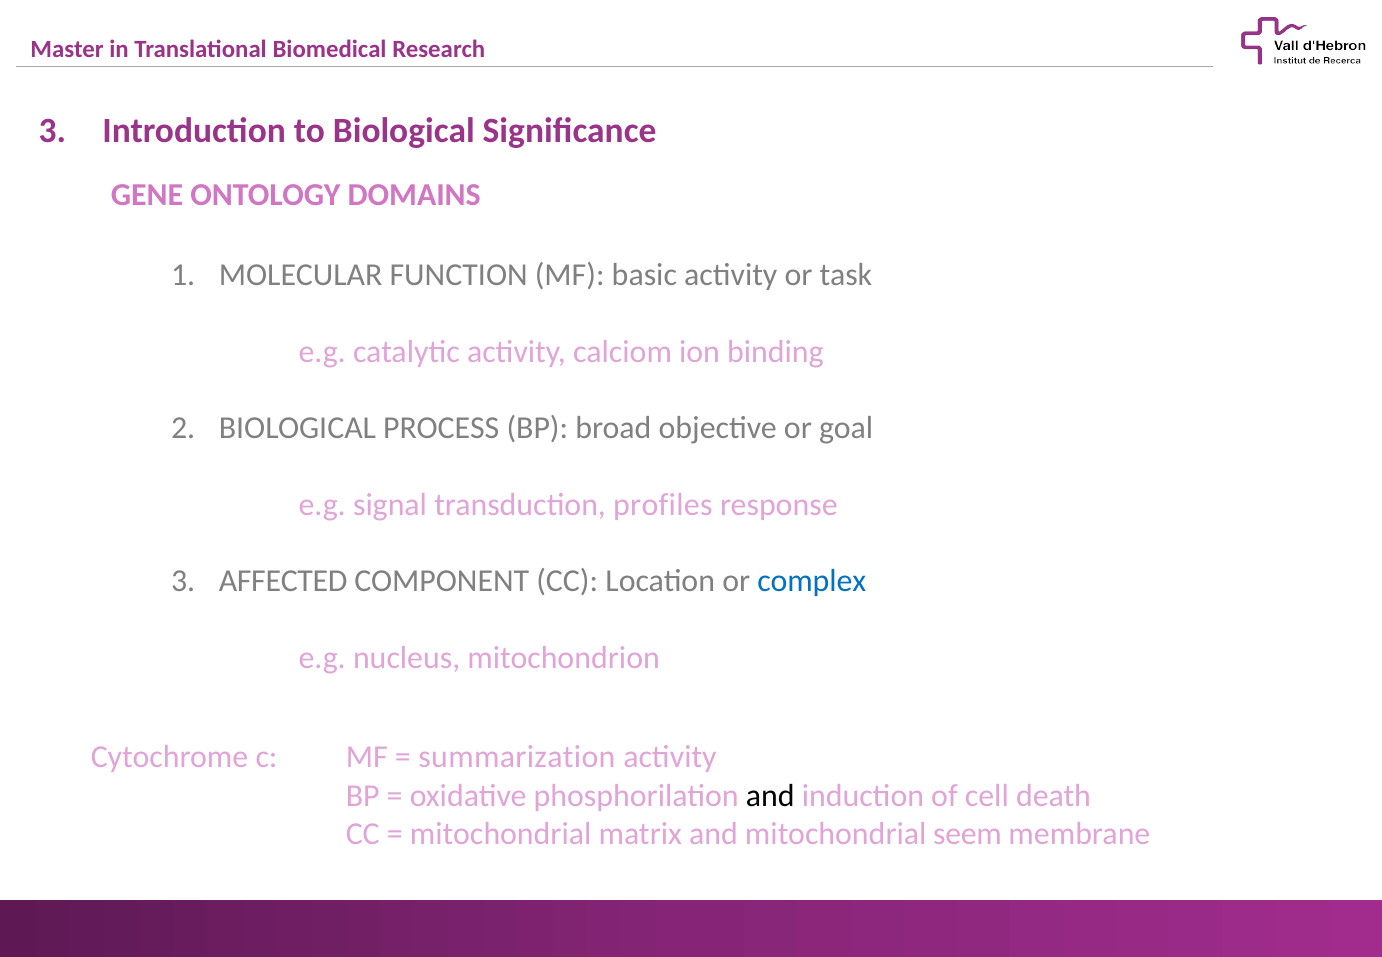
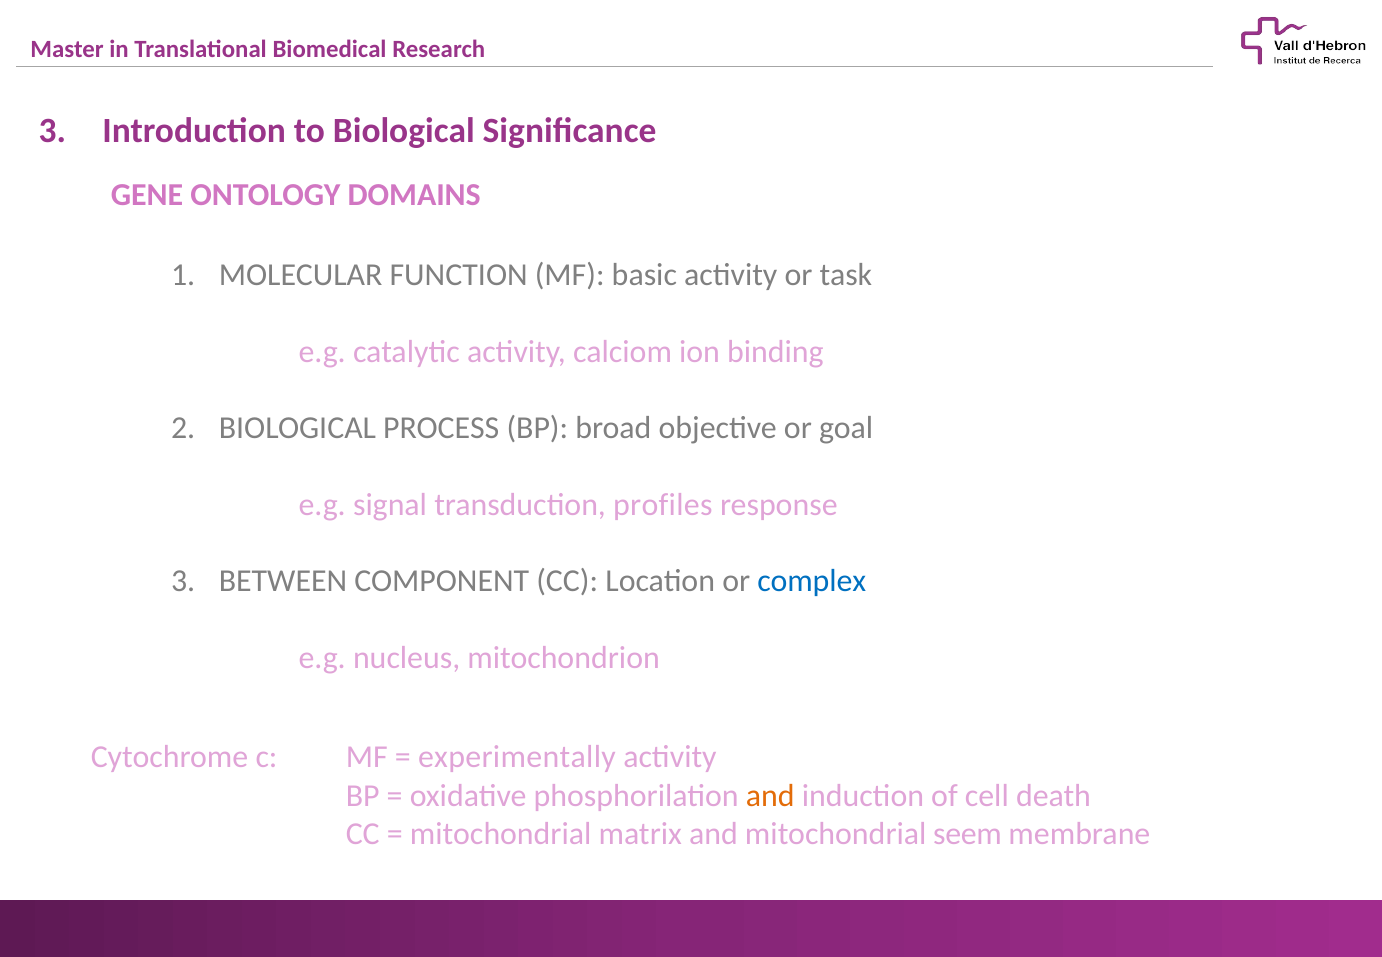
AFFECTED: AFFECTED -> BETWEEN
summarization: summarization -> experimentally
and at (770, 795) colour: black -> orange
